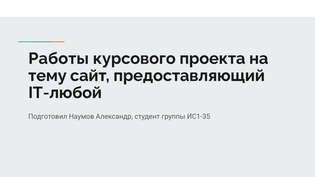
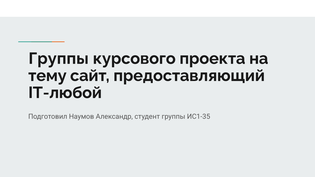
Работы at (59, 59): Работы -> Группы
